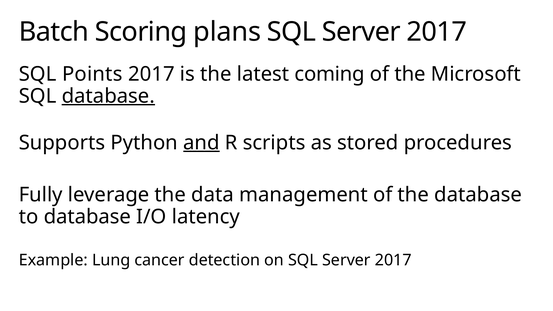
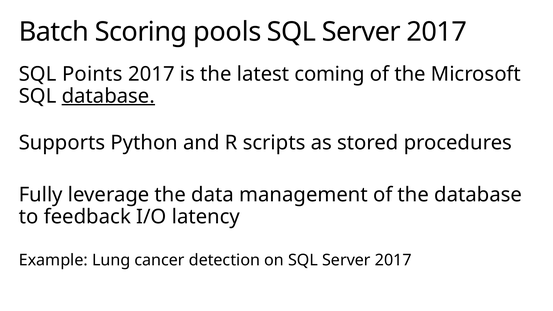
plans: plans -> pools
and underline: present -> none
to database: database -> feedback
